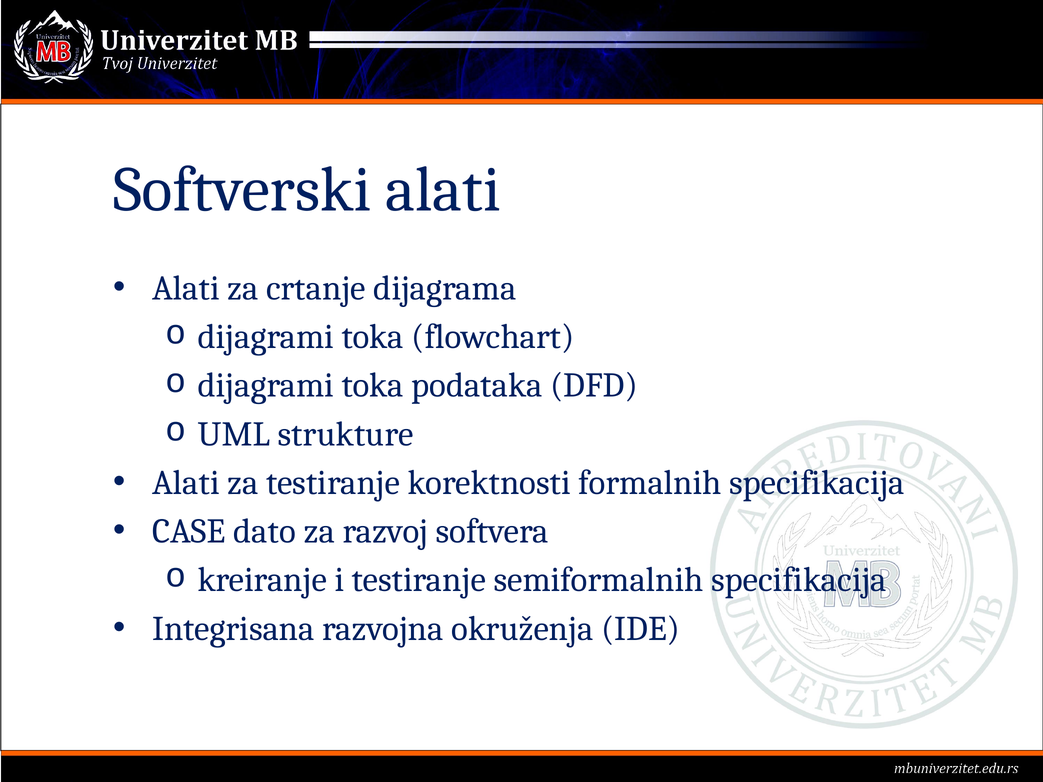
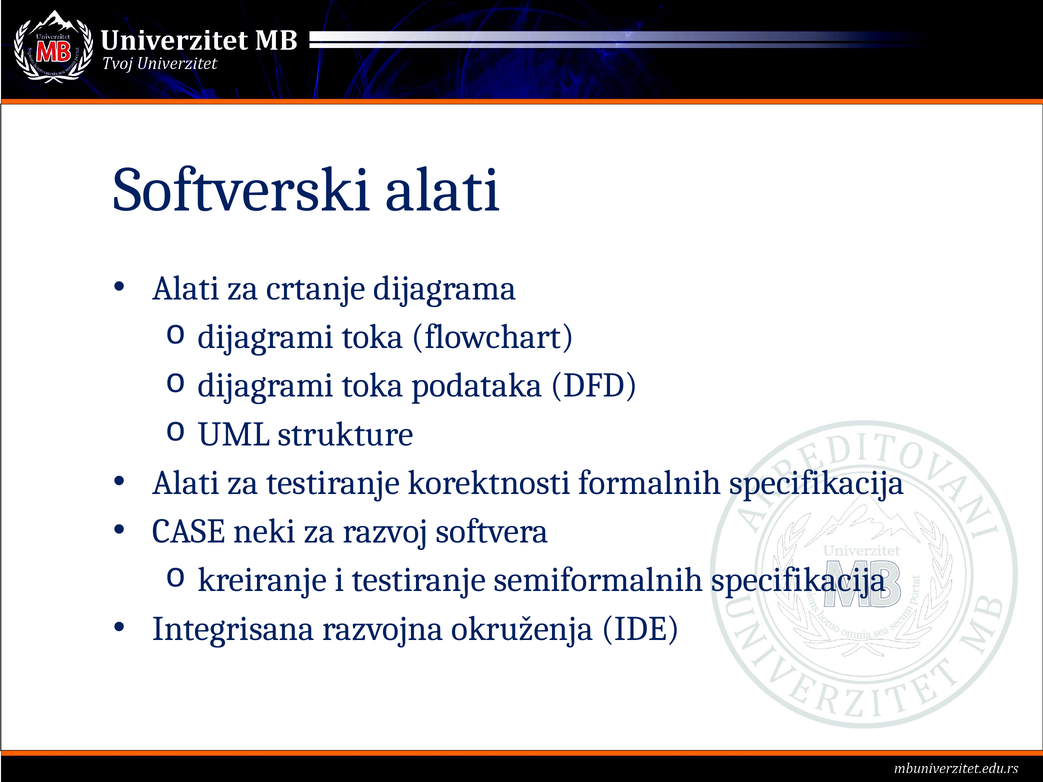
dato: dato -> neki
